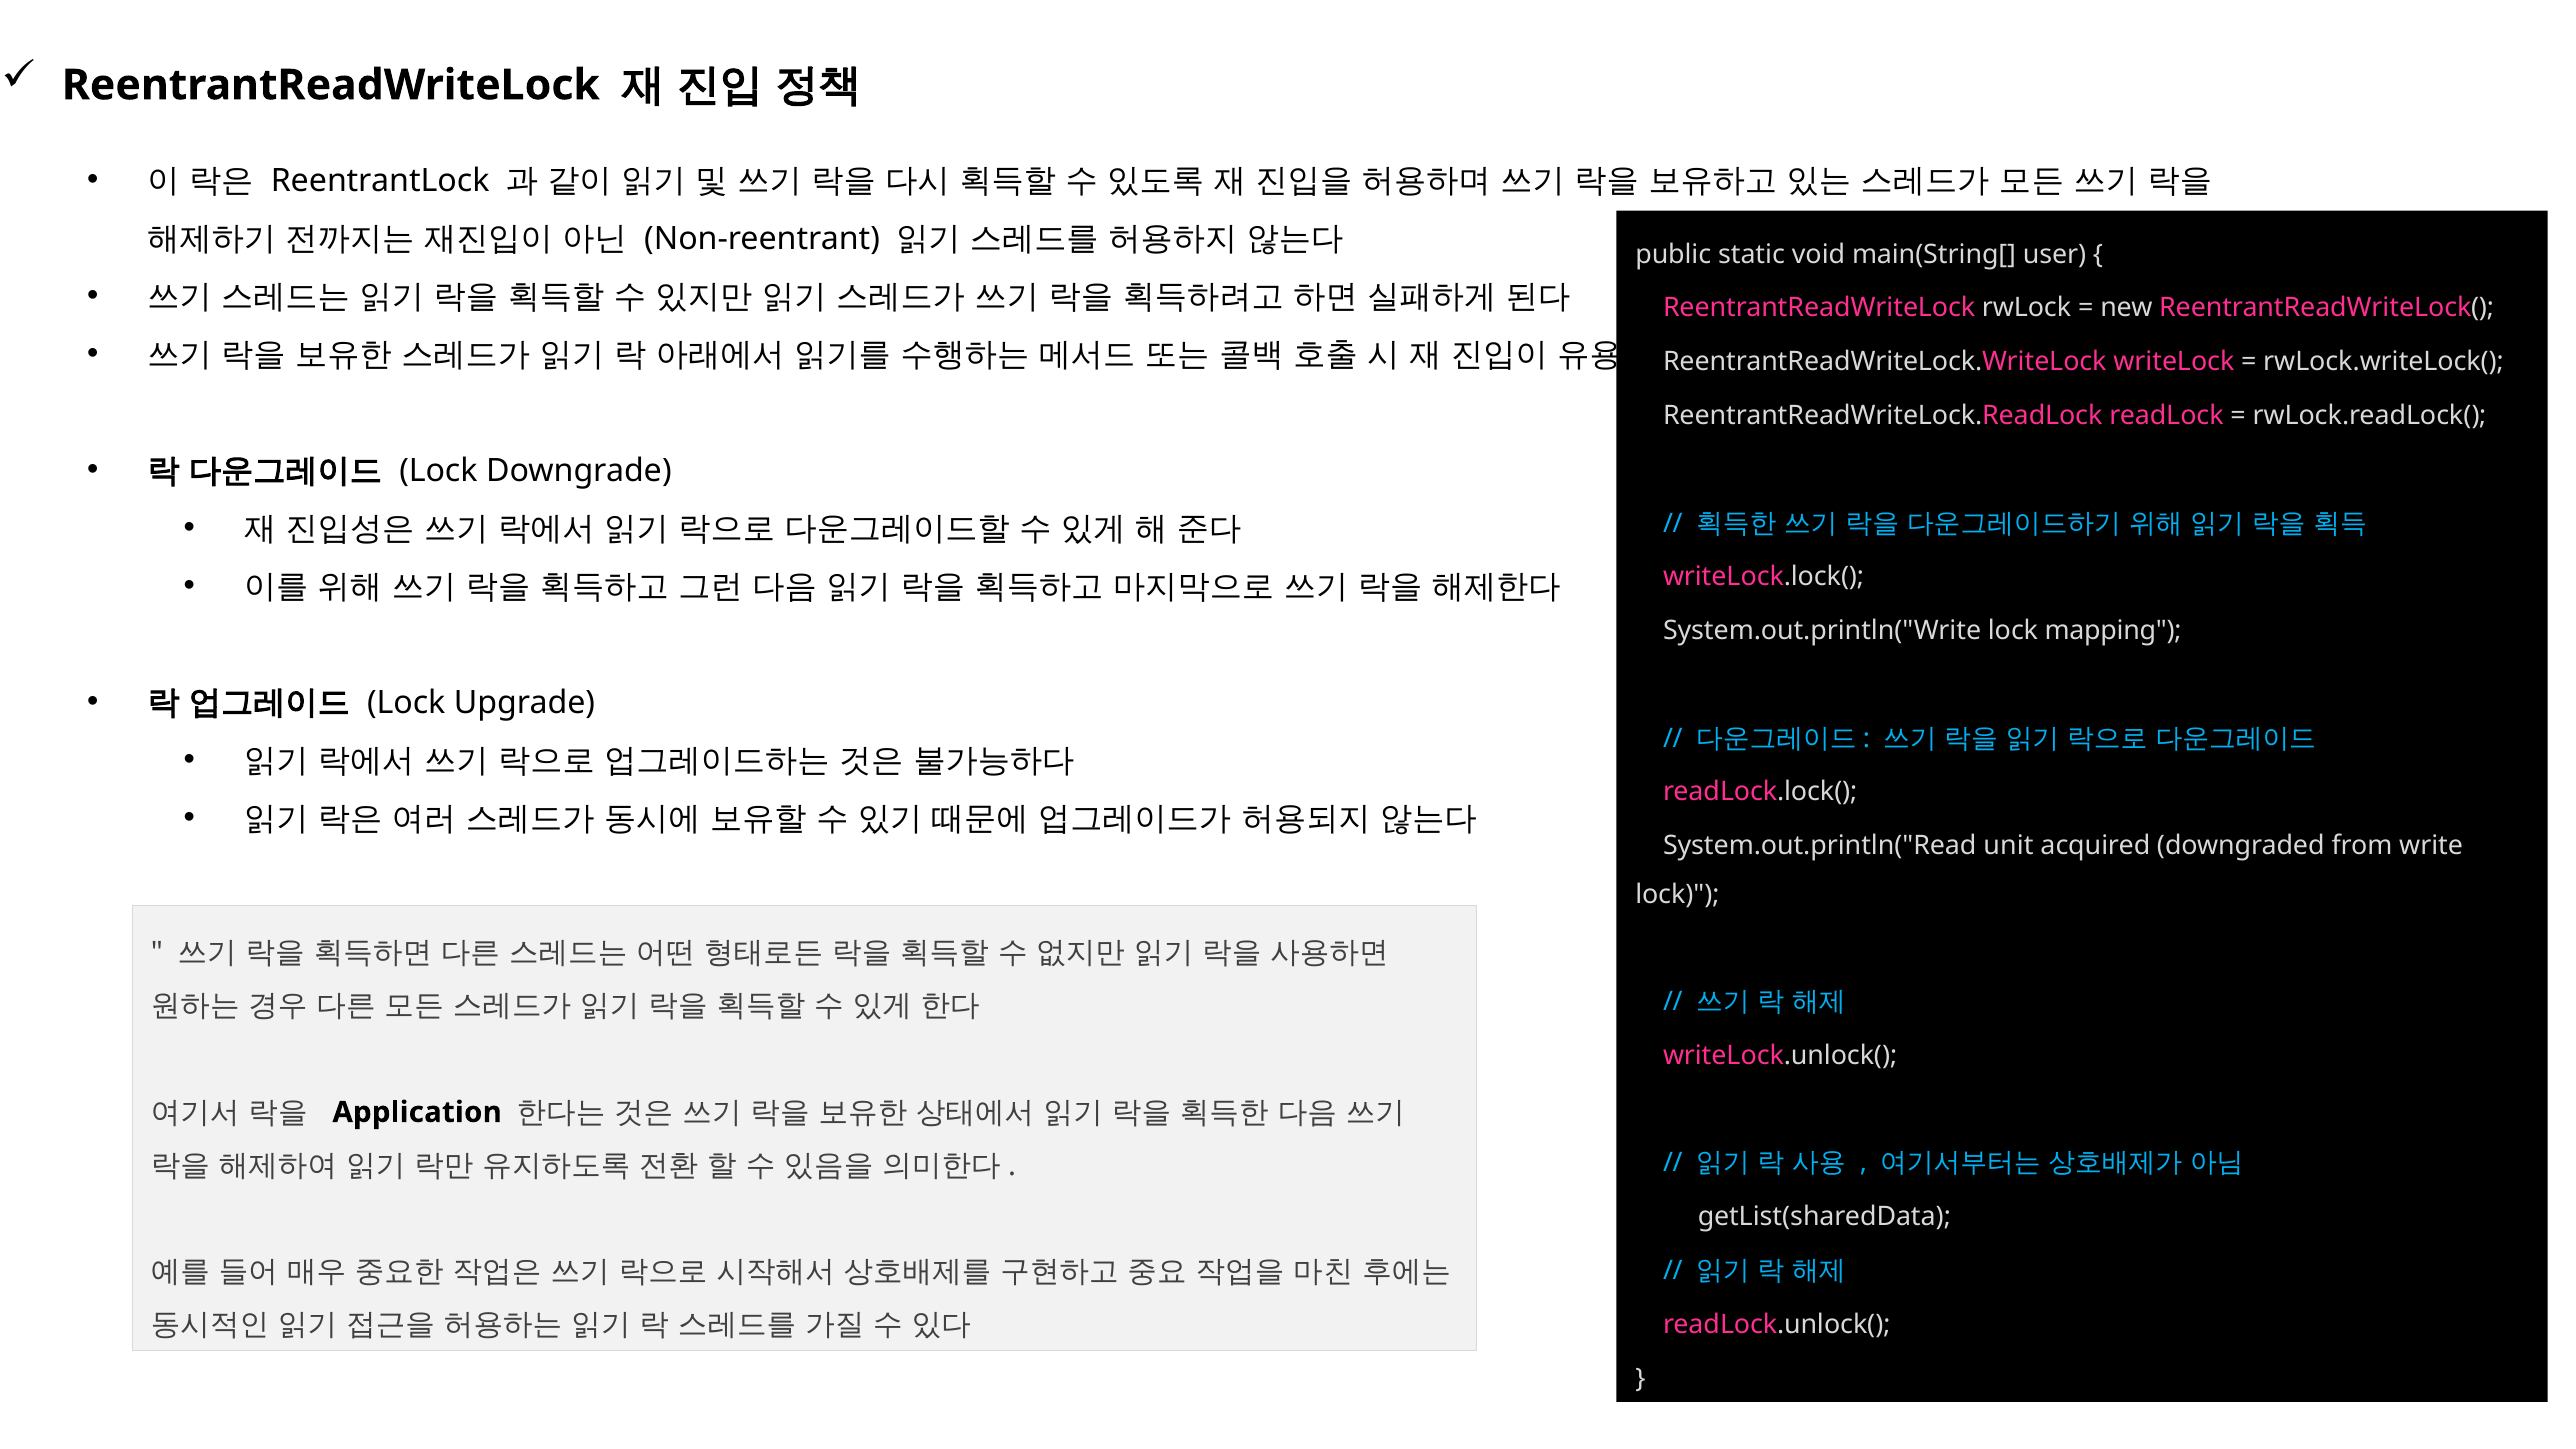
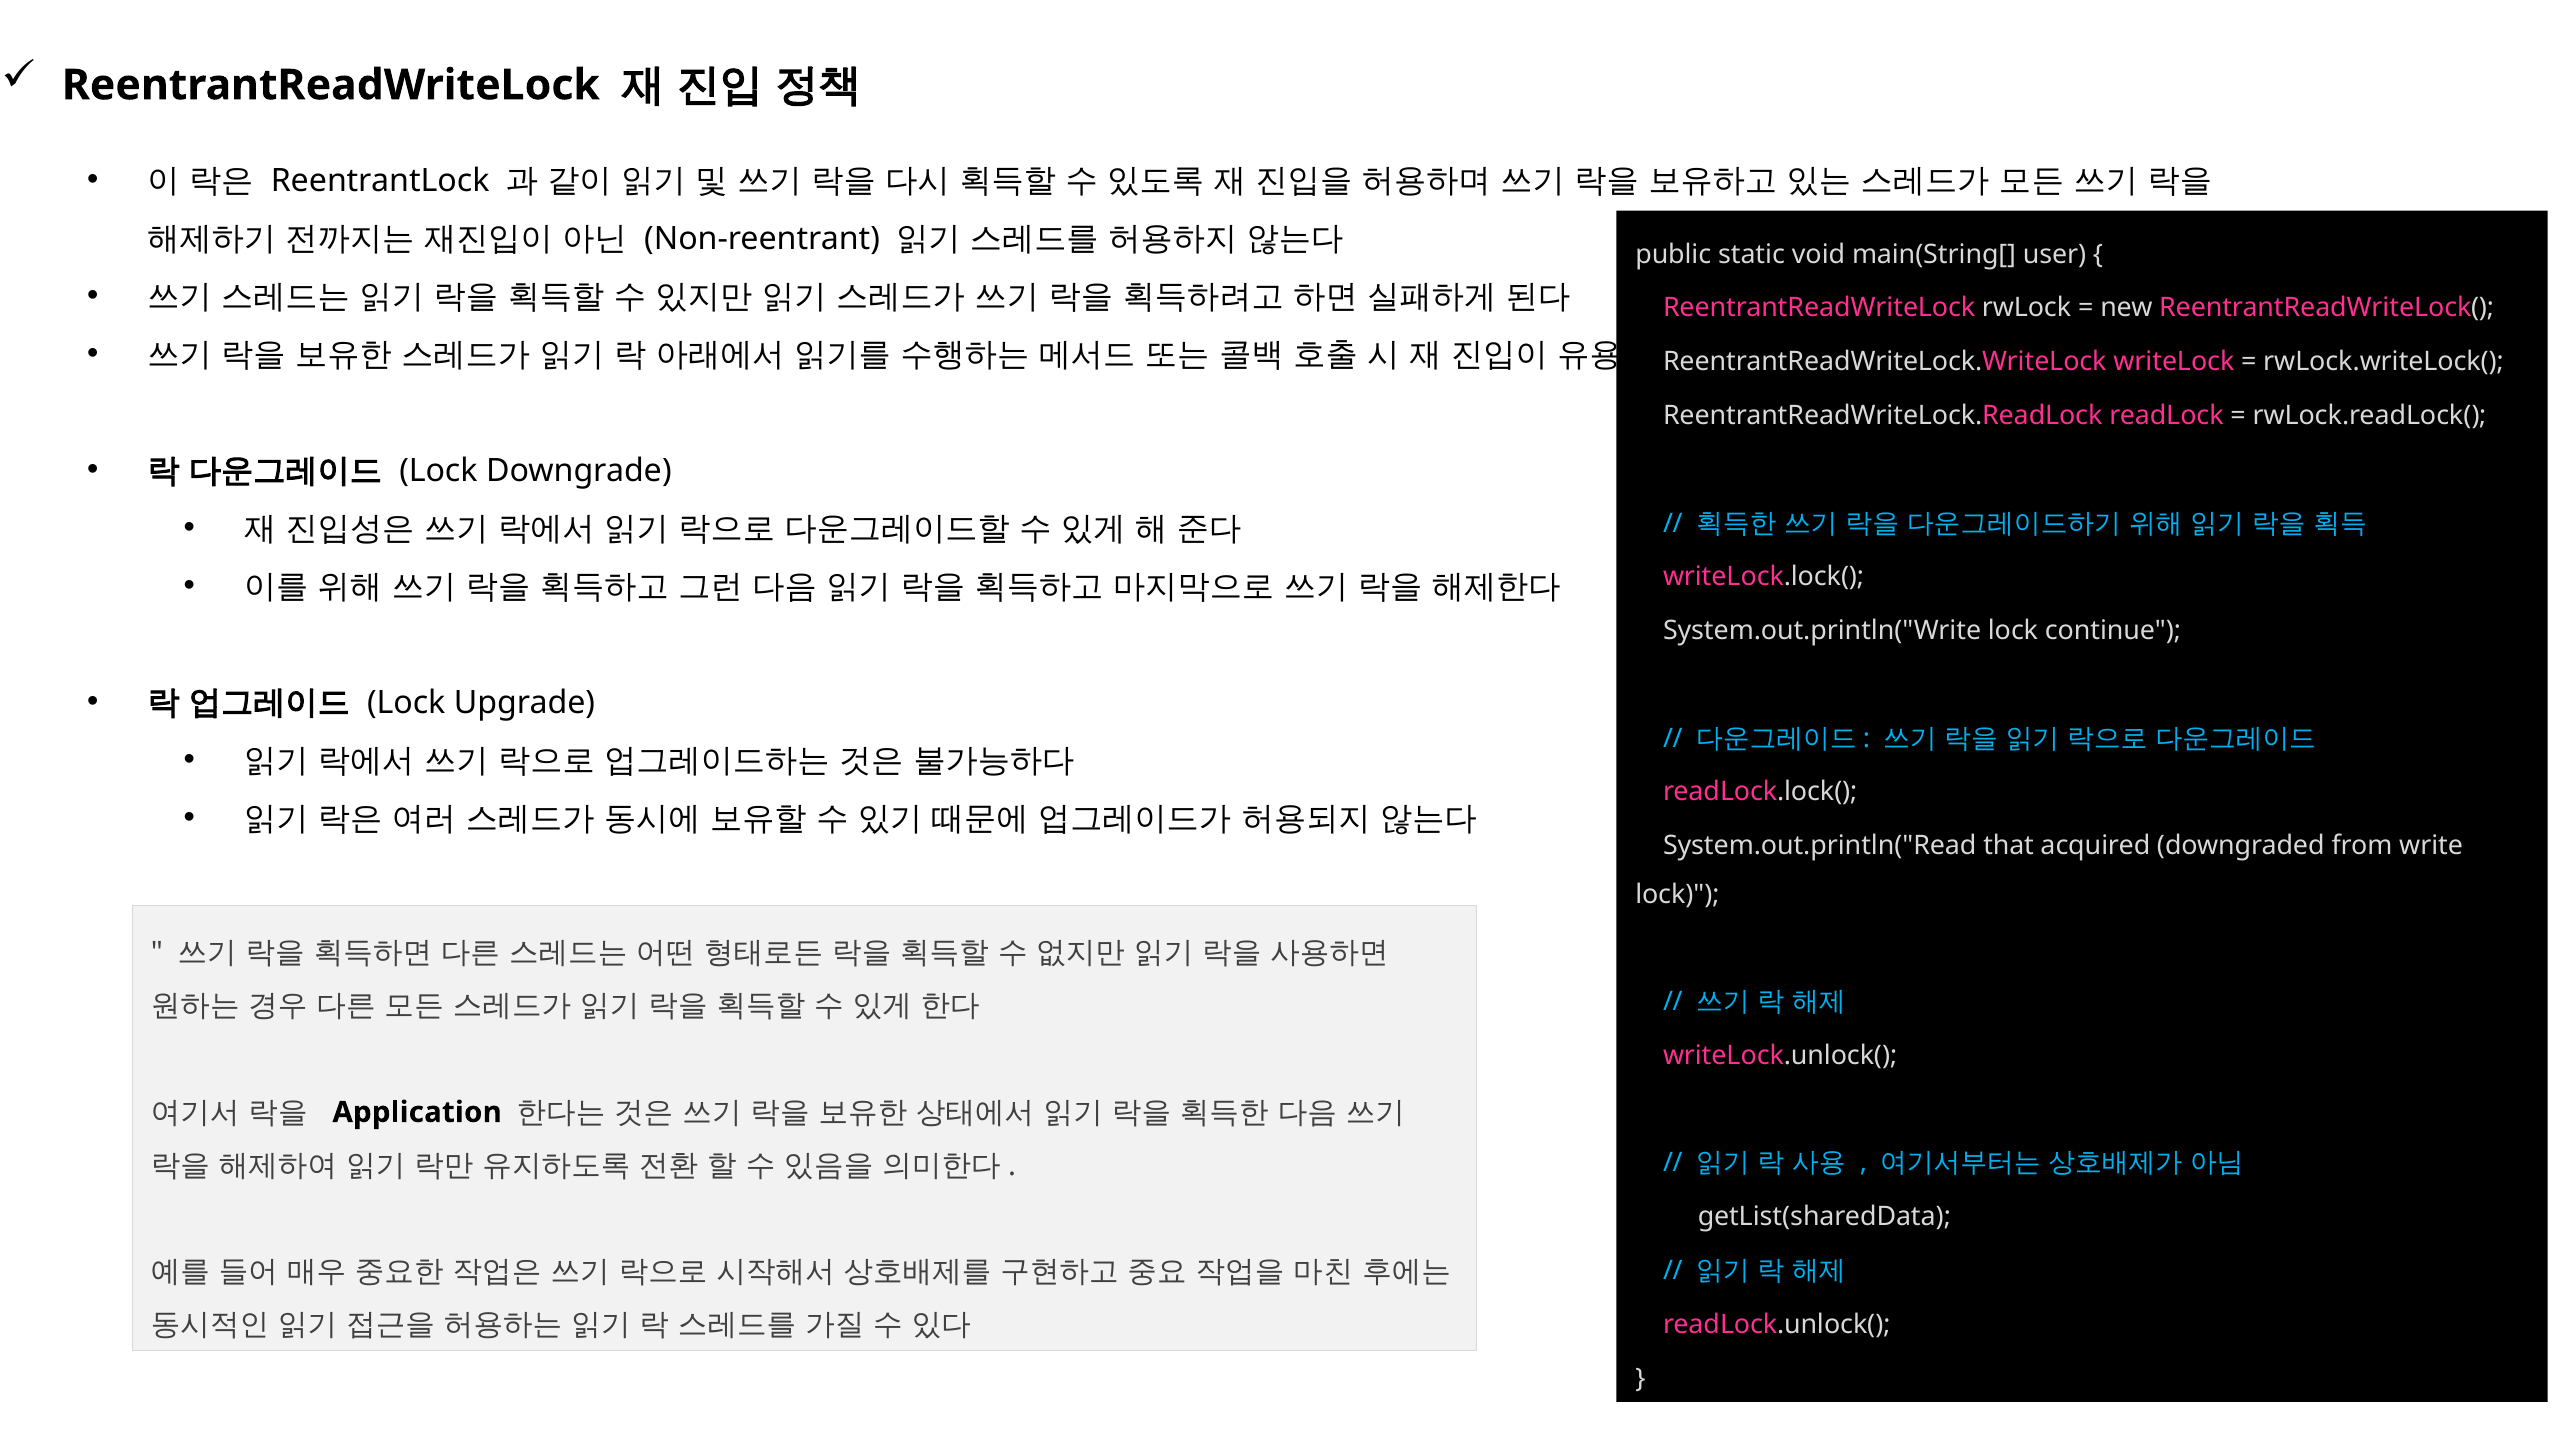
mapping: mapping -> continue
unit: unit -> that
